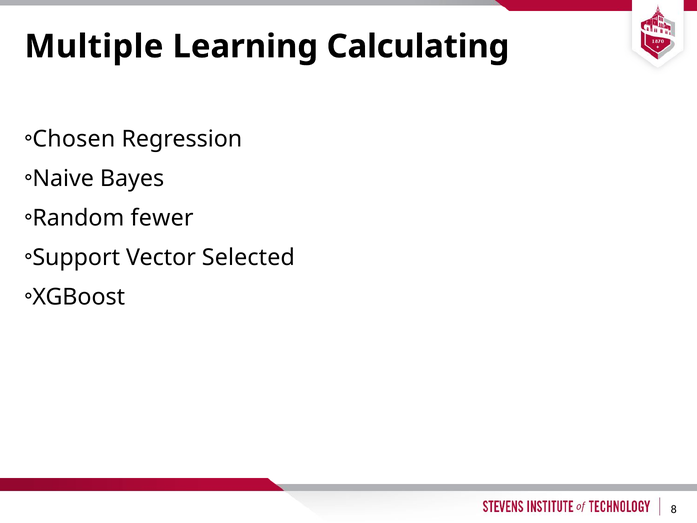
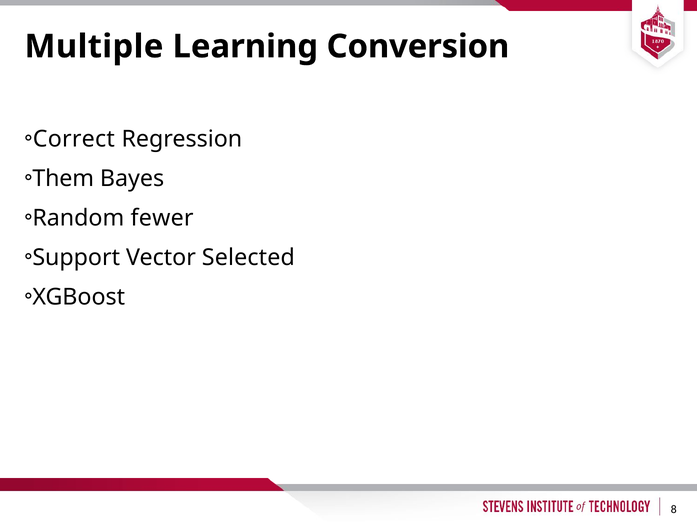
Calculating: Calculating -> Conversion
Chosen: Chosen -> Correct
Naive: Naive -> Them
